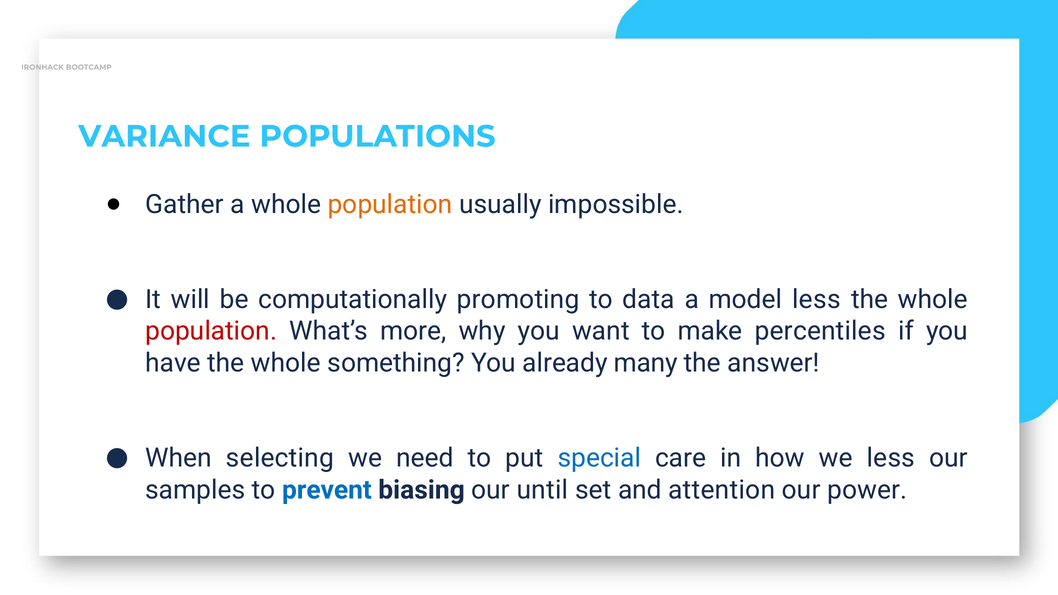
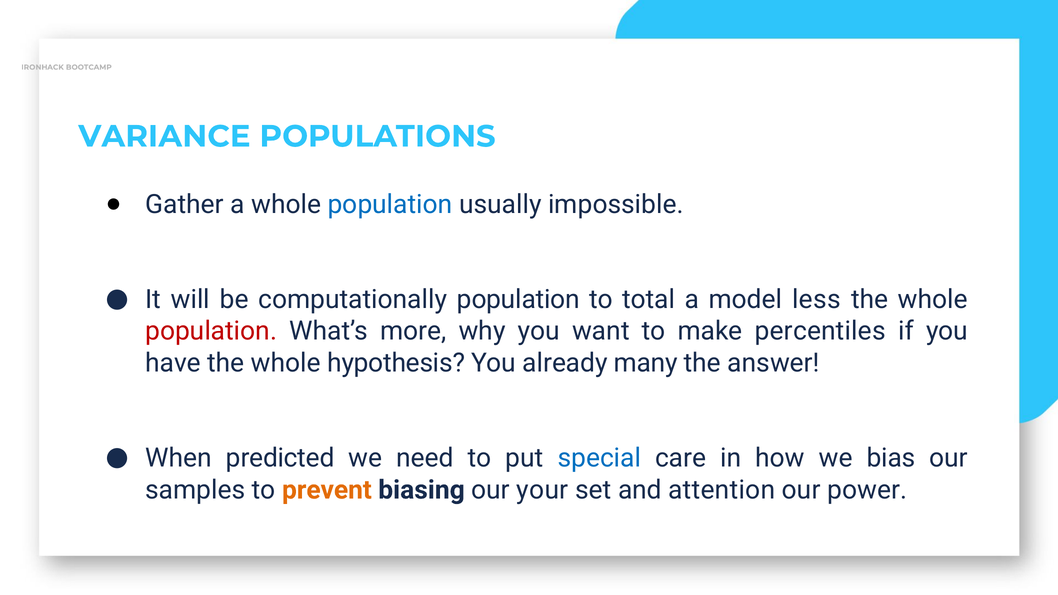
population at (390, 204) colour: orange -> blue
computationally promoting: promoting -> population
data: data -> total
something: something -> hypothesis
selecting: selecting -> predicted
we less: less -> bias
prevent colour: blue -> orange
until: until -> your
